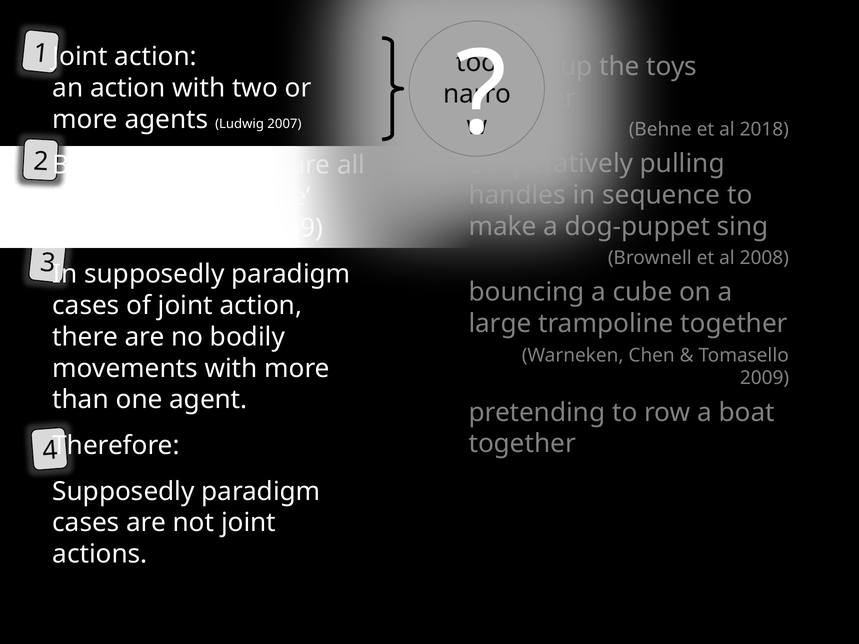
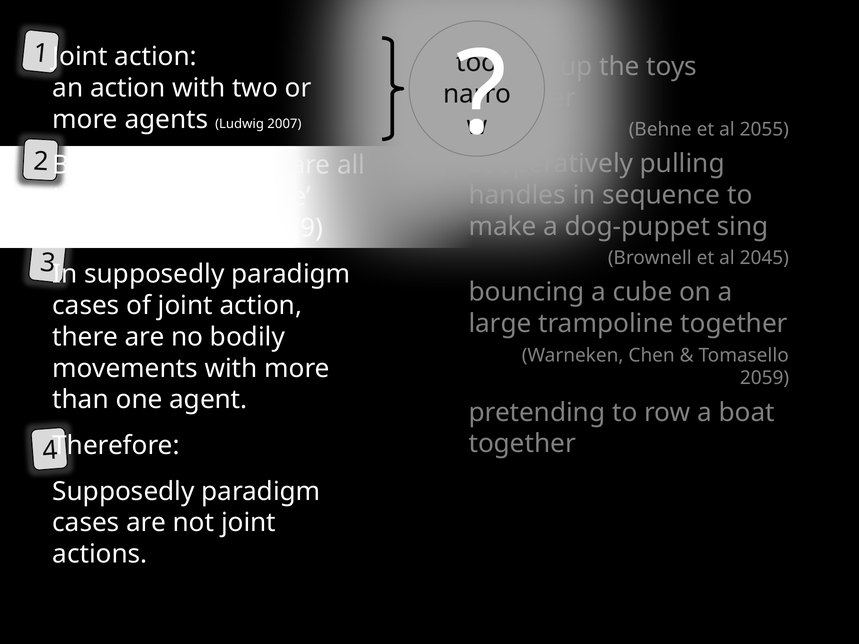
2018: 2018 -> 2055
2008: 2008 -> 2045
2009: 2009 -> 2059
